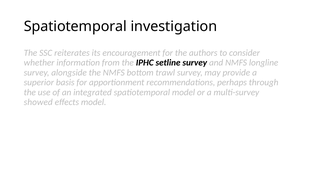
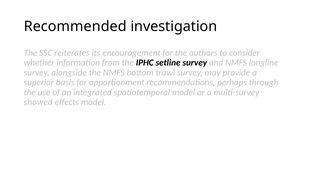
Spatiotemporal at (75, 26): Spatiotemporal -> Recommended
